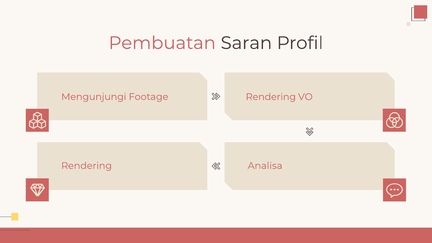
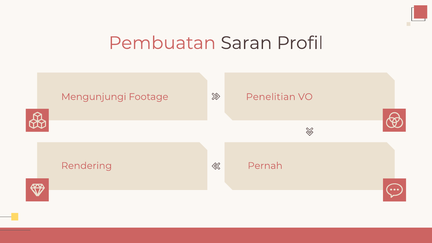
Rendering at (271, 97): Rendering -> Penelitian
Analisa: Analisa -> Pernah
